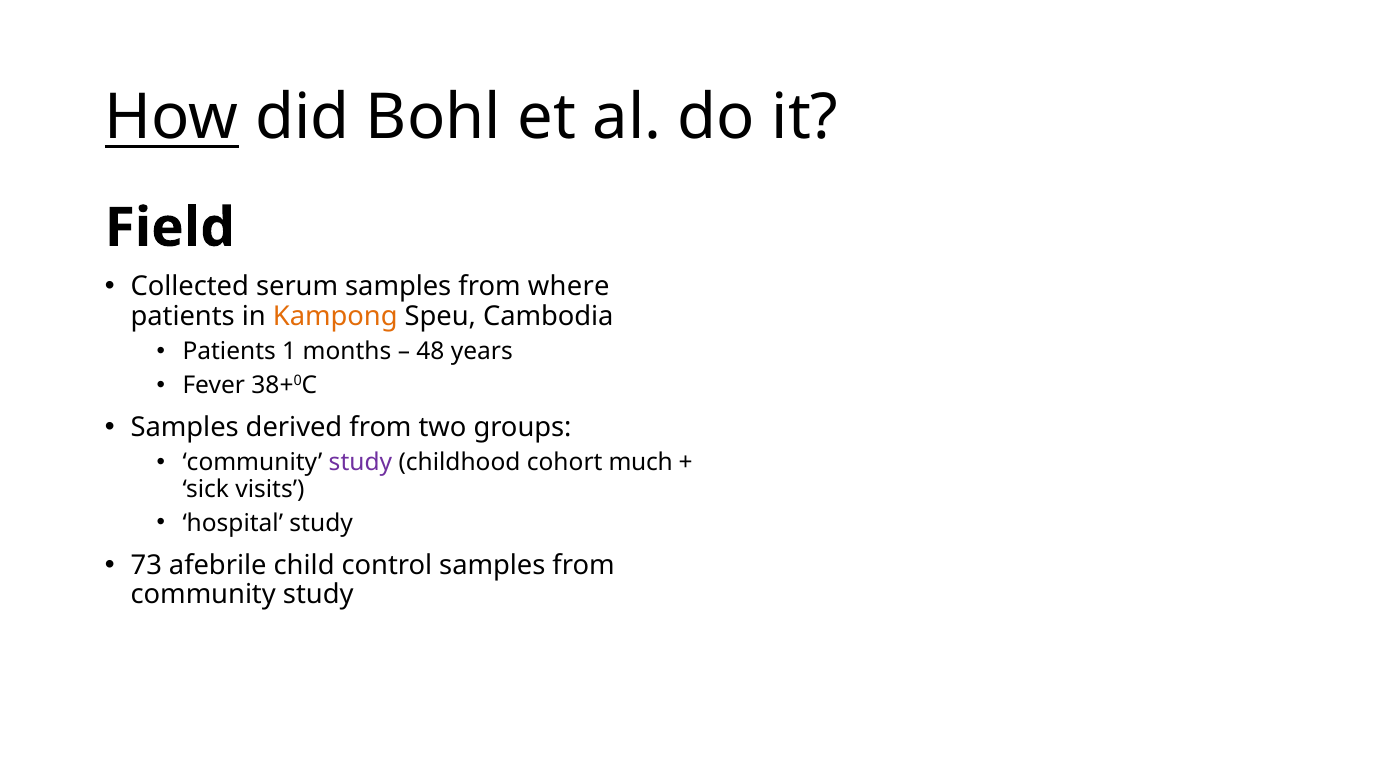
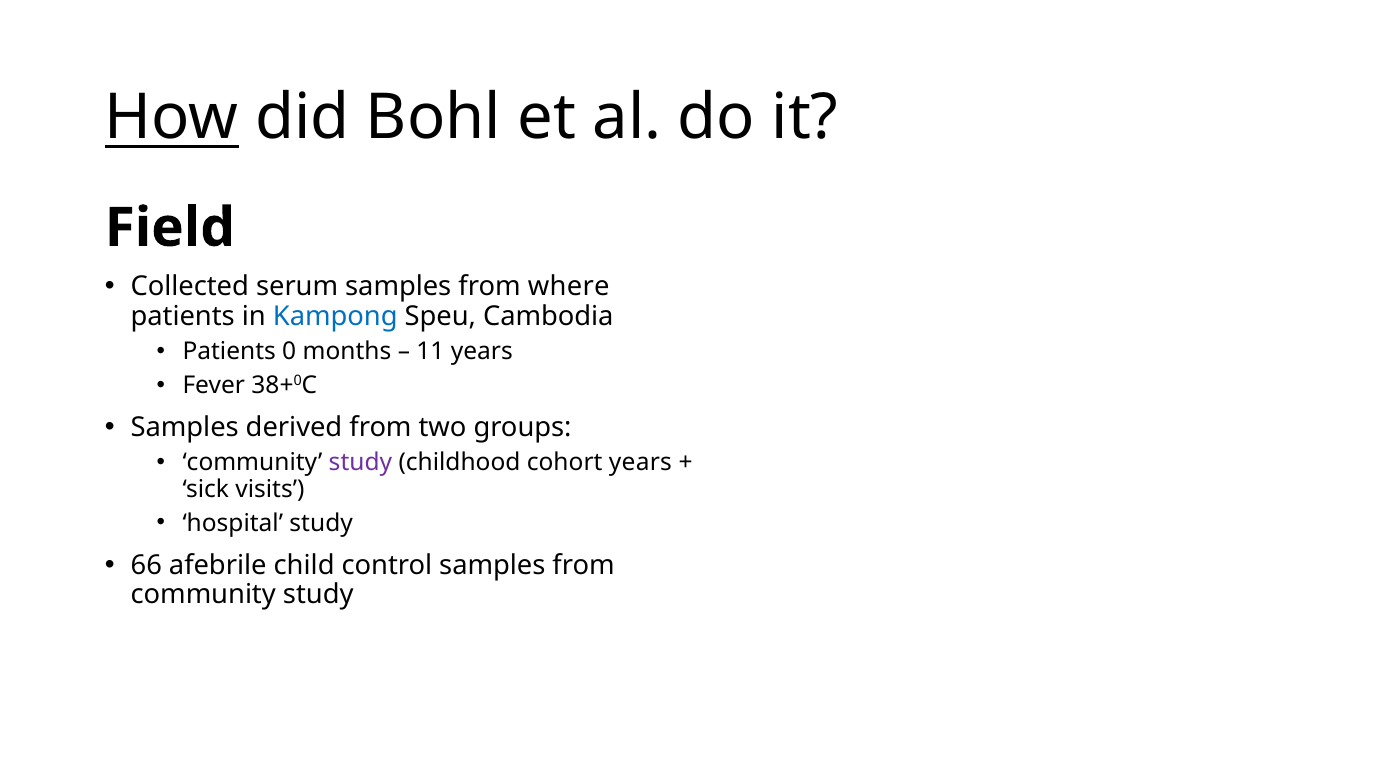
Kampong colour: orange -> blue
1: 1 -> 0
48: 48 -> 11
cohort much: much -> years
73: 73 -> 66
